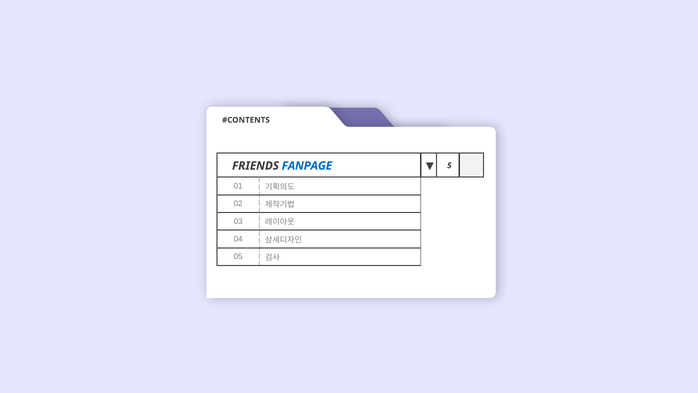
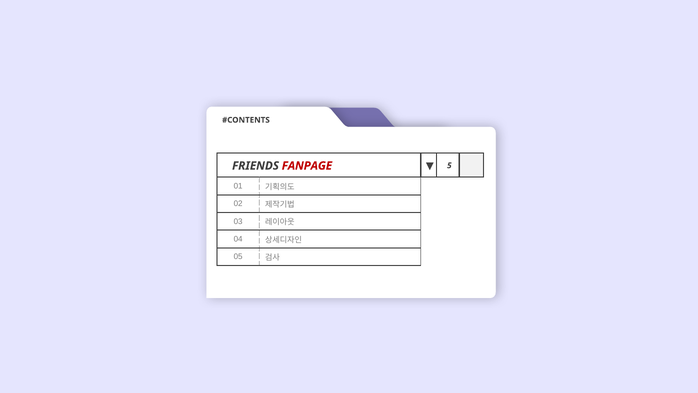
FANPAGE colour: blue -> red
